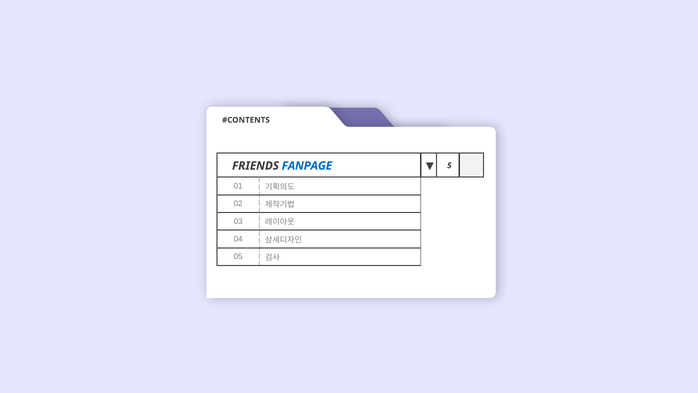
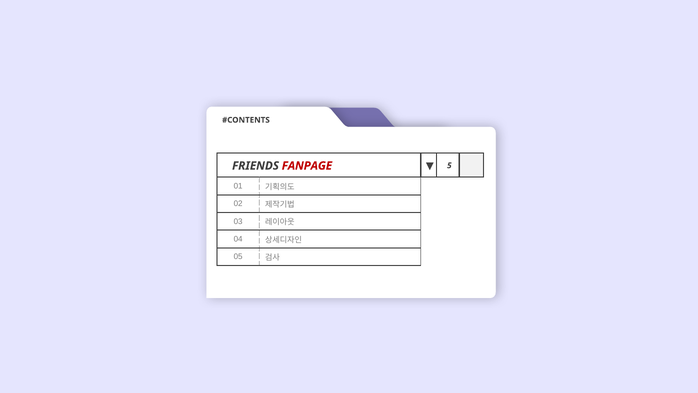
FANPAGE colour: blue -> red
